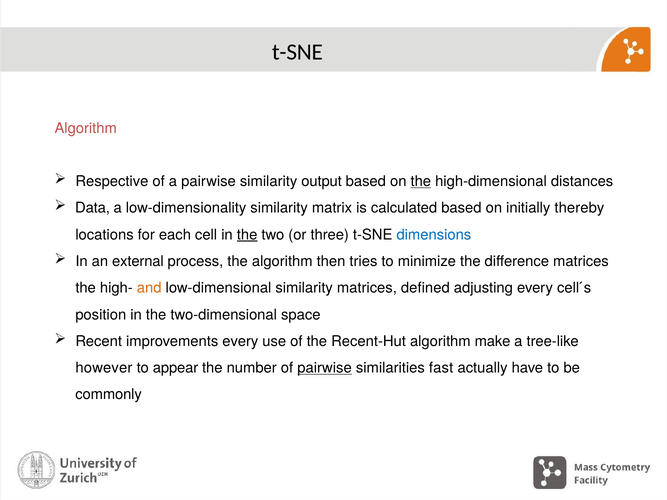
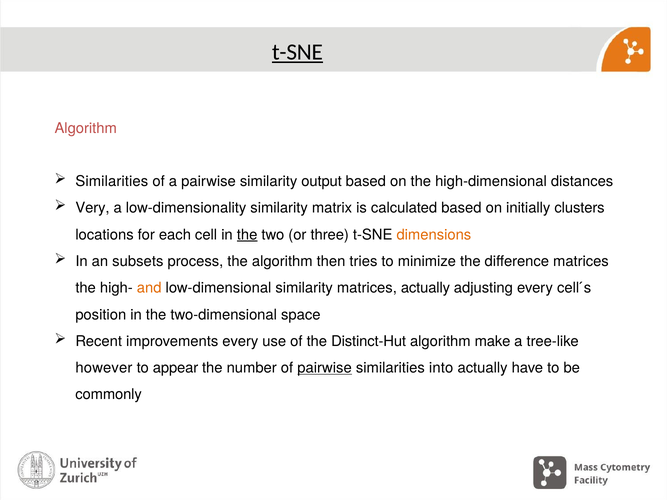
t-SNE at (297, 52) underline: none -> present
Respective at (112, 182): Respective -> Similarities
the at (421, 182) underline: present -> none
Data: Data -> Very
thereby: thereby -> clusters
dimensions colour: blue -> orange
external: external -> subsets
matrices defined: defined -> actually
Recent-Hut: Recent-Hut -> Distinct-Hut
fast: fast -> into
